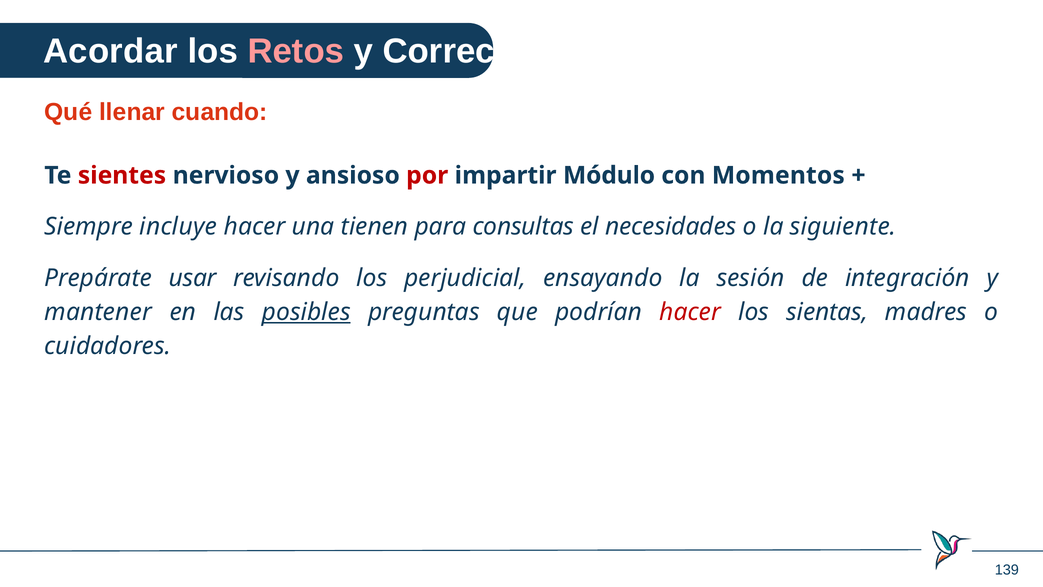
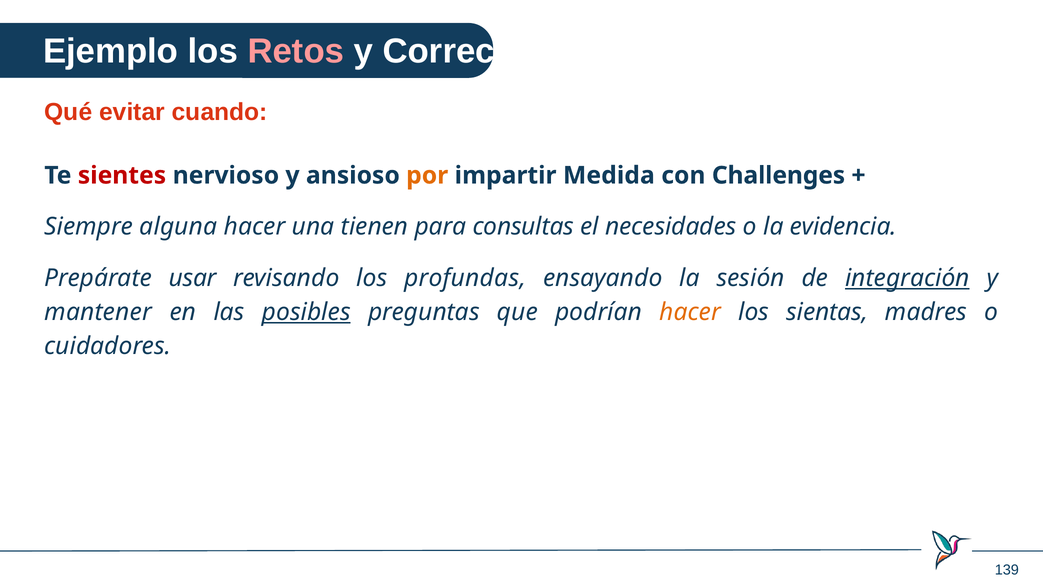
Acordar: Acordar -> Ejemplo
llenar: llenar -> evitar
por colour: red -> orange
Módulo: Módulo -> Medida
Momentos: Momentos -> Challenges
incluye: incluye -> alguna
siguiente: siguiente -> evidencia
perjudicial: perjudicial -> profundas
integración underline: none -> present
hacer at (690, 312) colour: red -> orange
